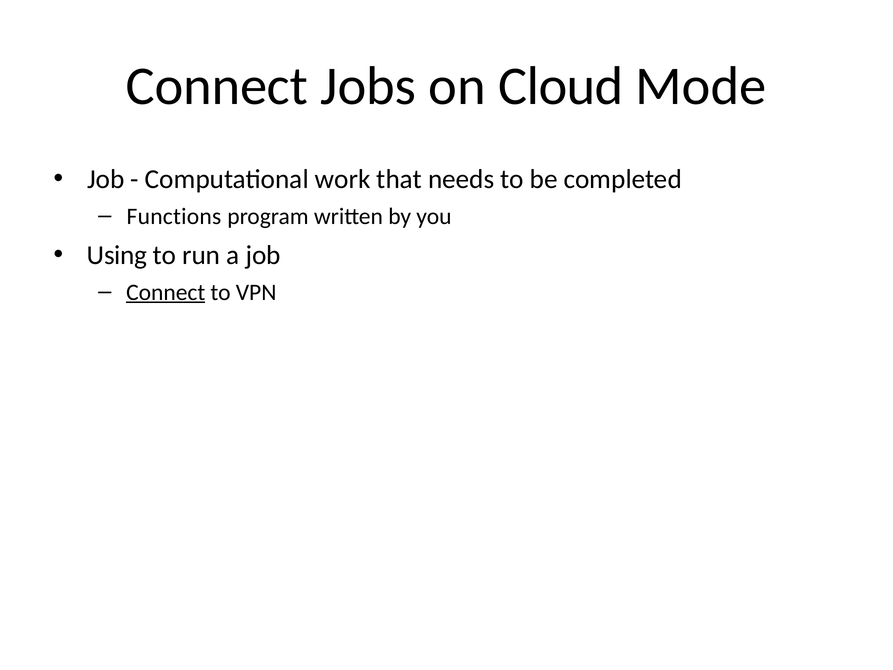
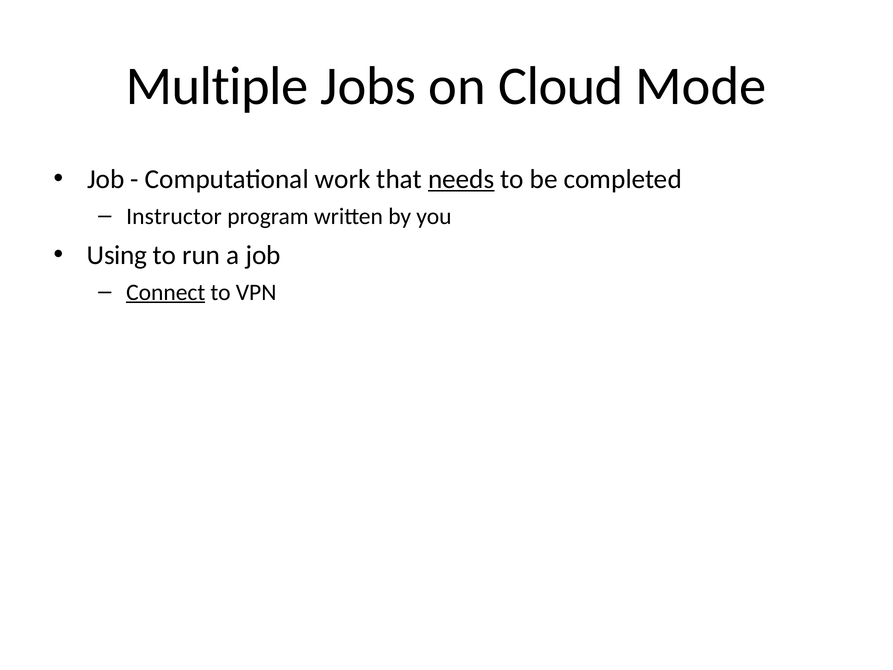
Connect at (217, 86): Connect -> Multiple
needs underline: none -> present
Functions: Functions -> Instructor
